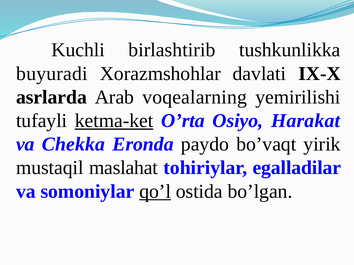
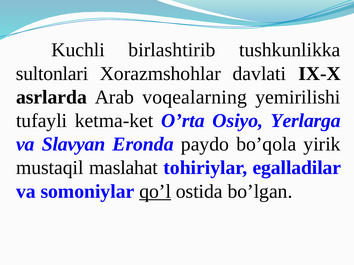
buyuradi: buyuradi -> sultonlari
ketma-ket underline: present -> none
Harakat: Harakat -> Yerlarga
Chekka: Chekka -> Slavyan
bo’vaqt: bo’vaqt -> bo’qola
